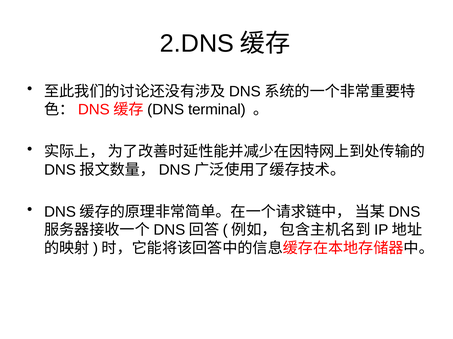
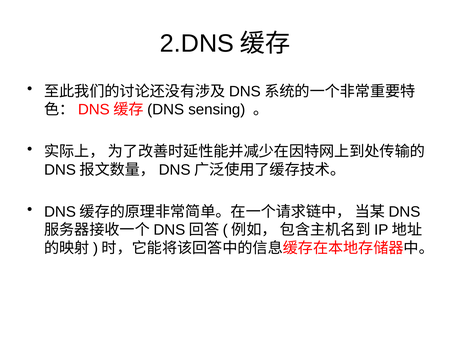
terminal: terminal -> sensing
